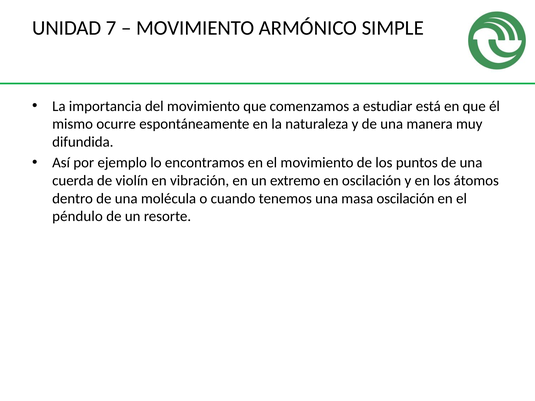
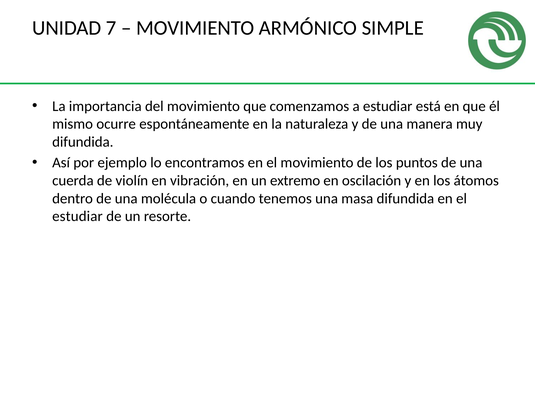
masa oscilación: oscilación -> difundida
péndulo at (77, 216): péndulo -> estudiar
